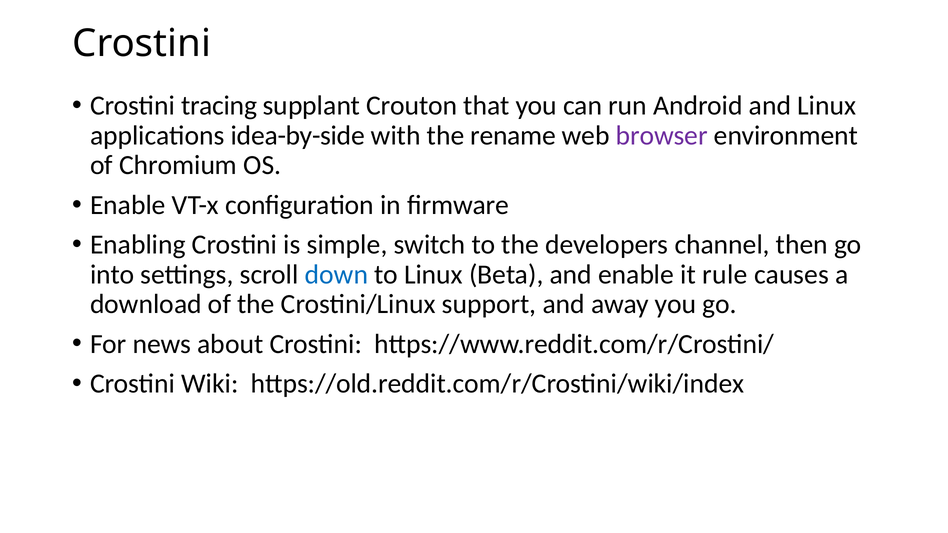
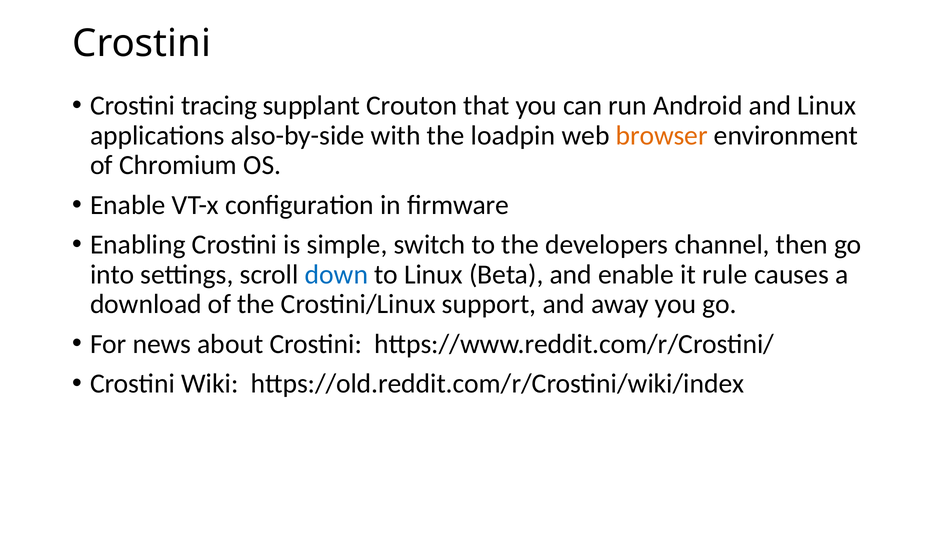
idea-by-side: idea-by-side -> also-by-side
rename: rename -> loadpin
browser colour: purple -> orange
